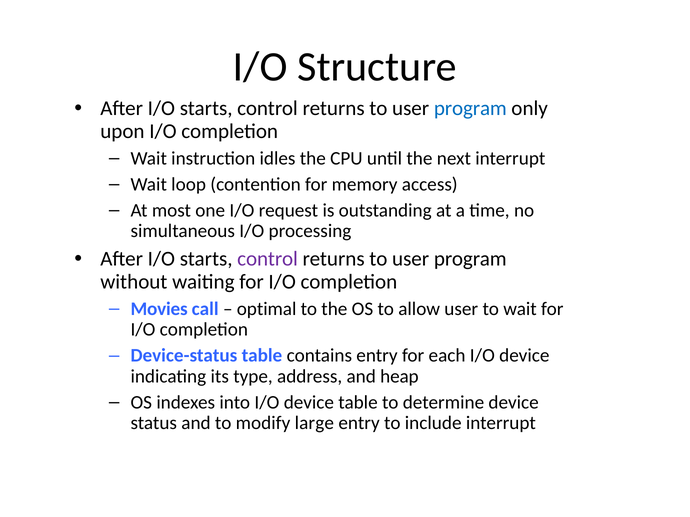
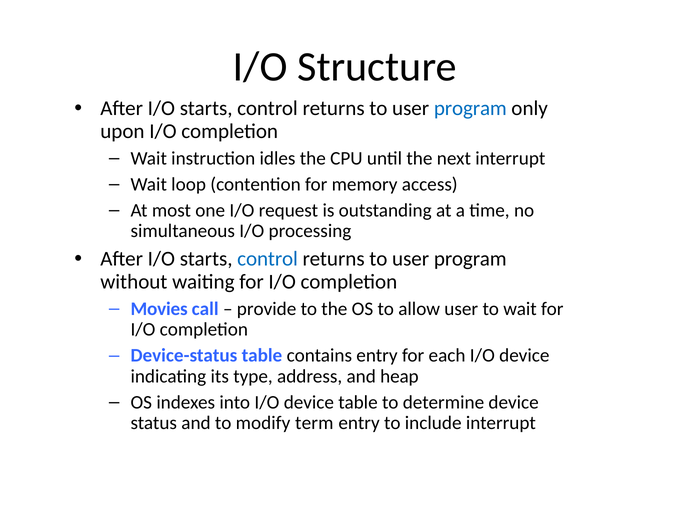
control at (268, 259) colour: purple -> blue
optimal: optimal -> provide
large: large -> term
